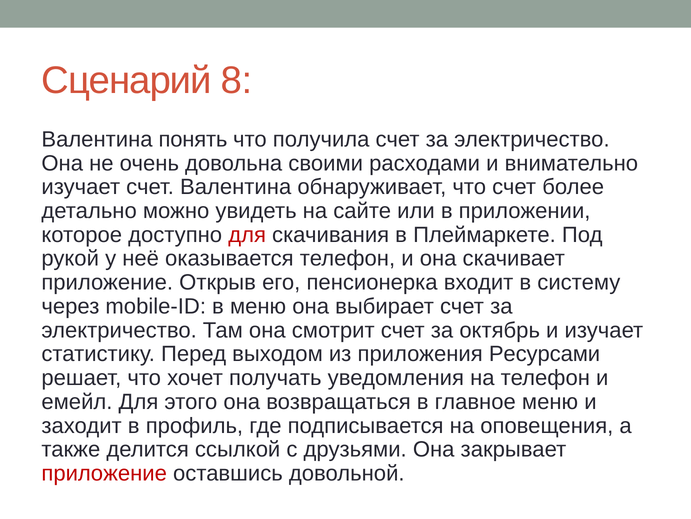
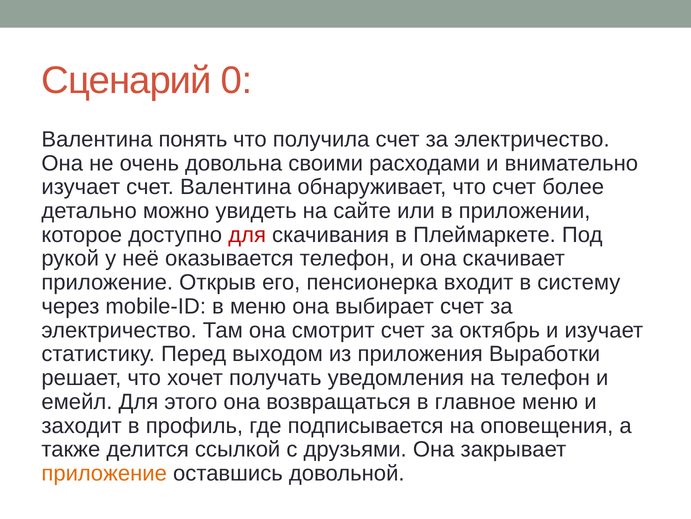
8: 8 -> 0
Ресурсами: Ресурсами -> Выработки
приложение at (104, 473) colour: red -> orange
